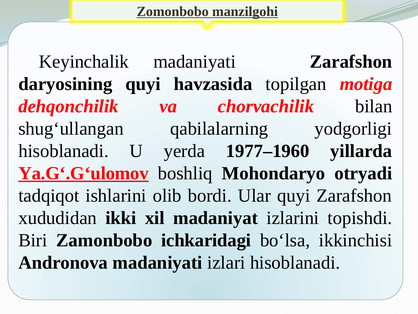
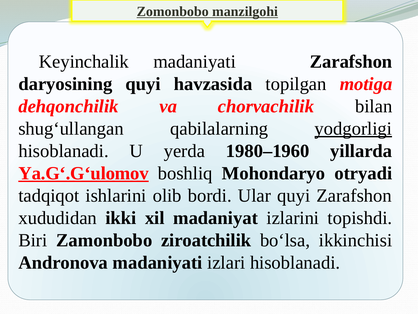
yodgorligi underline: none -> present
1977–1960: 1977–1960 -> 1980–1960
ichkaridagi: ichkaridagi -> ziroatchilik
